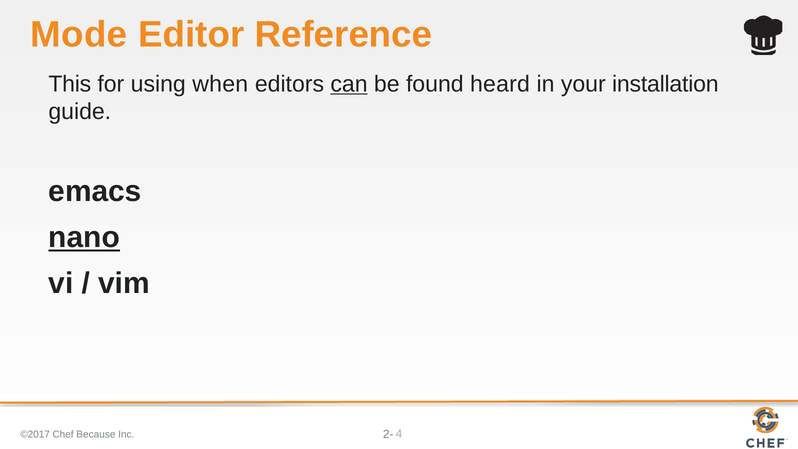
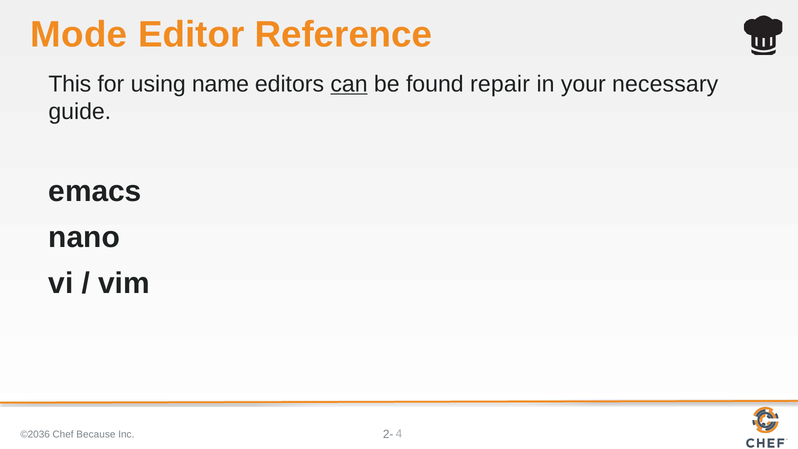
when: when -> name
heard: heard -> repair
installation: installation -> necessary
nano underline: present -> none
©2017: ©2017 -> ©2036
